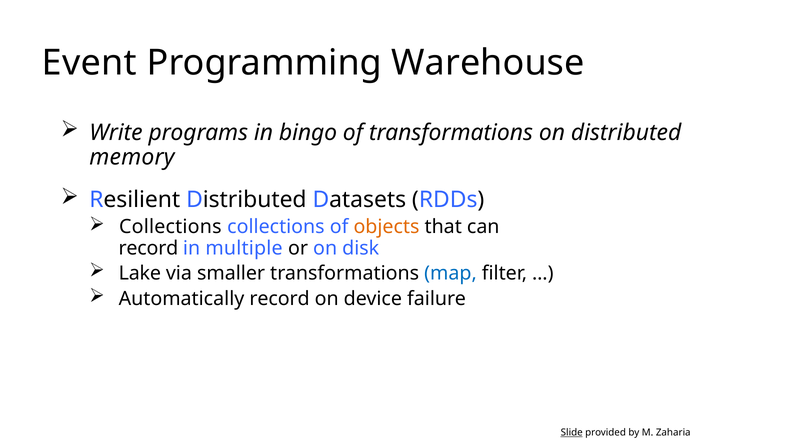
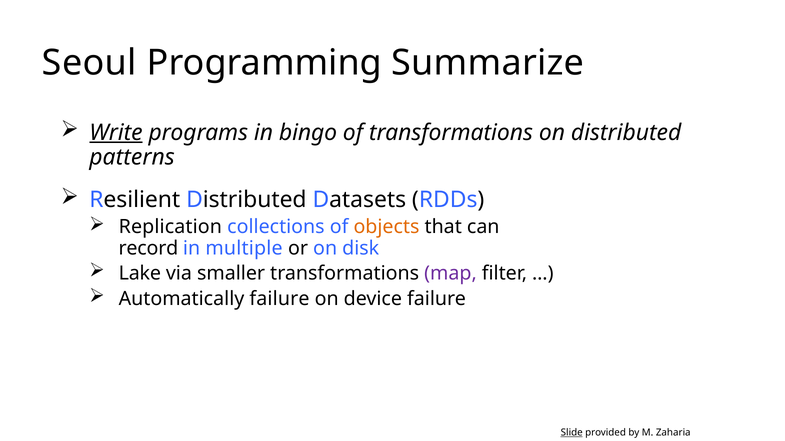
Event: Event -> Seoul
Warehouse: Warehouse -> Summarize
Write underline: none -> present
memory: memory -> patterns
Collections at (170, 227): Collections -> Replication
map colour: blue -> purple
Automatically record: record -> failure
